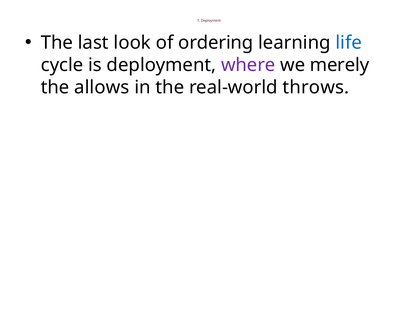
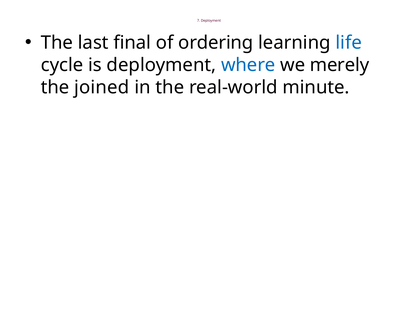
look: look -> final
where colour: purple -> blue
allows: allows -> joined
throws: throws -> minute
